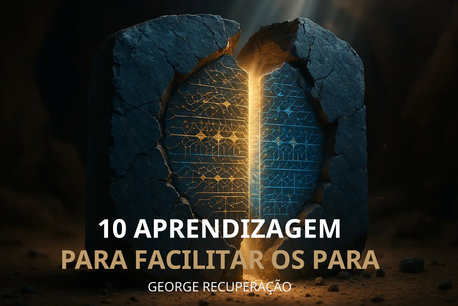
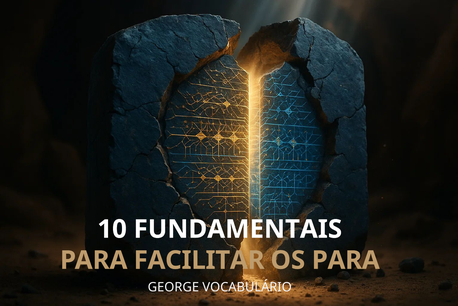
APRENDIZAGEM: APRENDIZAGEM -> FUNDAMENTAIS
RECUPERAÇÃO: RECUPERAÇÃO -> VOCABULÁRIO
